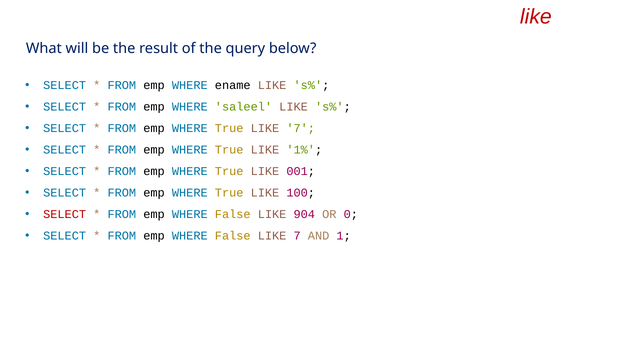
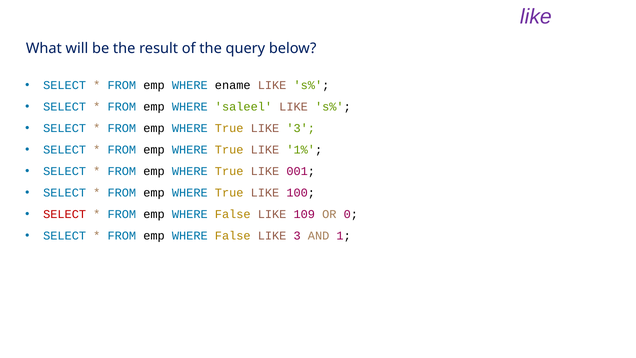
like at (536, 17) colour: red -> purple
True LIKE 7: 7 -> 3
904: 904 -> 109
False LIKE 7: 7 -> 3
